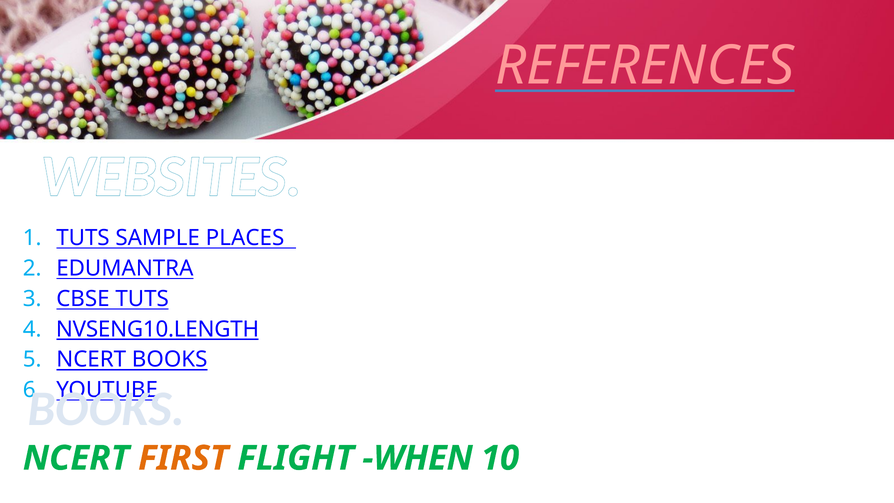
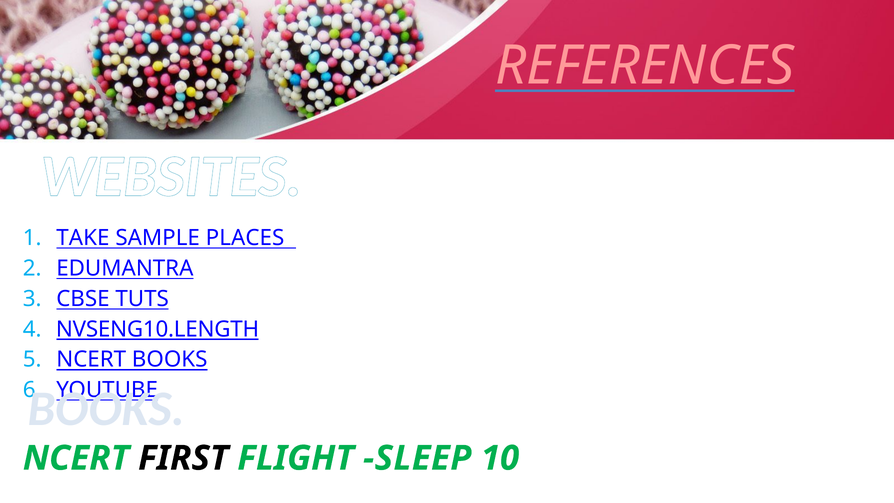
TUTS at (83, 238): TUTS -> TAKE
FIRST colour: orange -> black
WHEN: WHEN -> SLEEP
